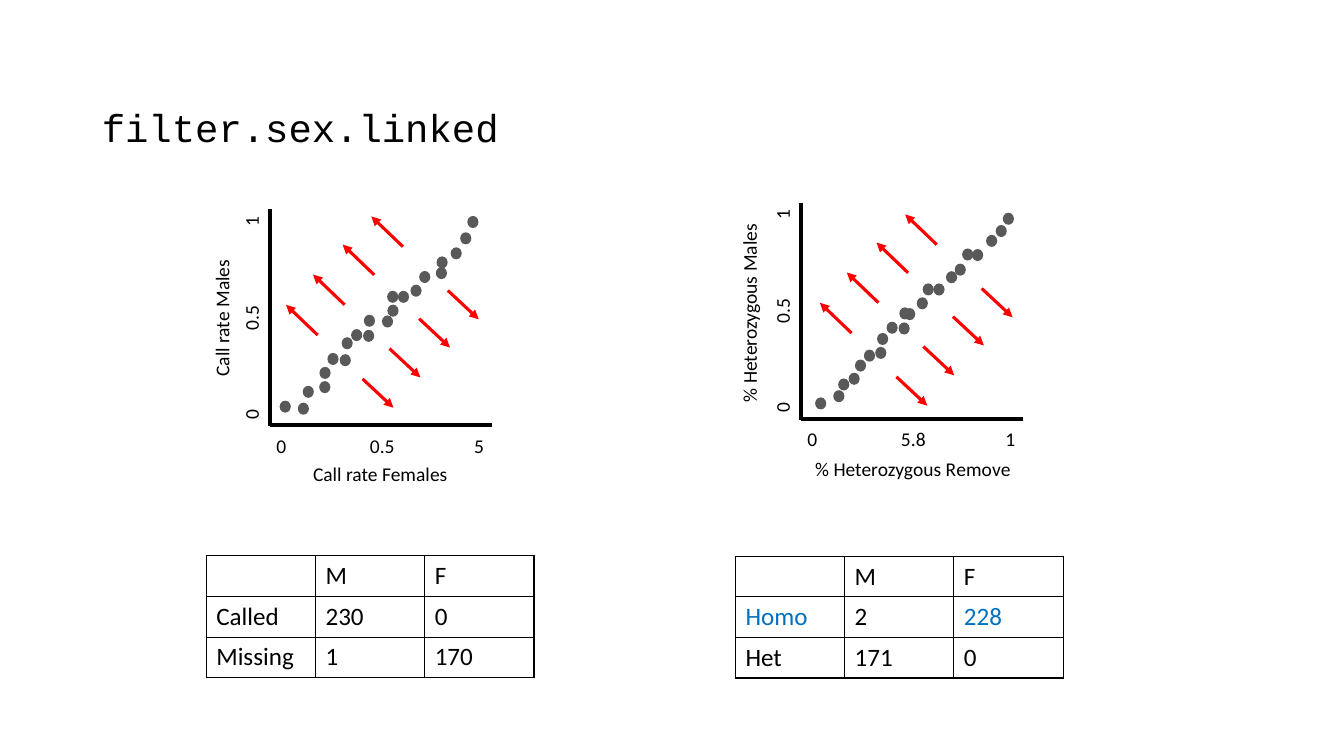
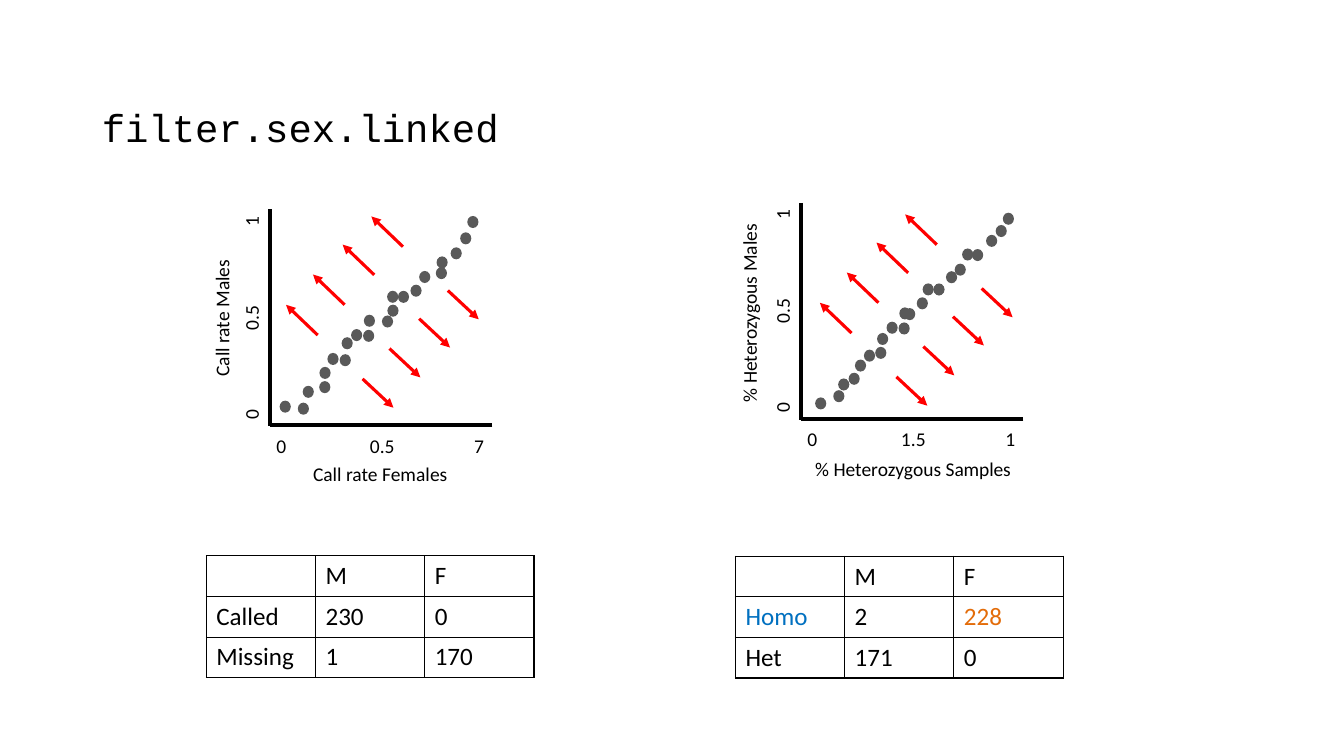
5.8: 5.8 -> 1.5
0.5 5: 5 -> 7
Remove: Remove -> Samples
228 colour: blue -> orange
